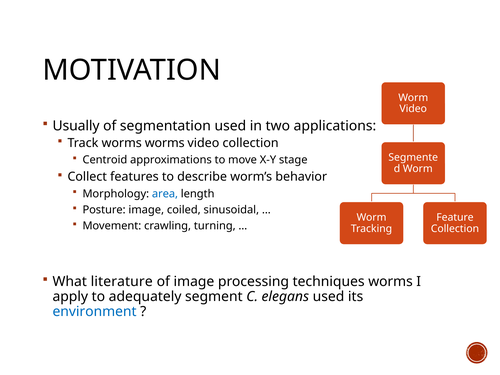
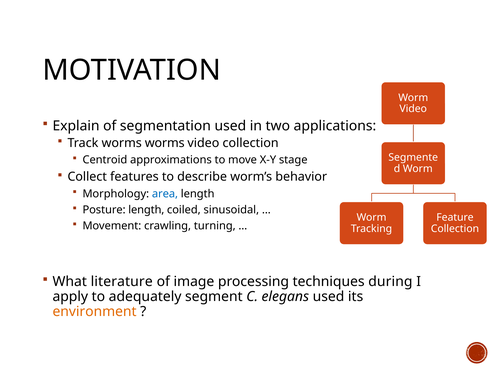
Usually: Usually -> Explain
Posture image: image -> length
techniques worms: worms -> during
environment colour: blue -> orange
